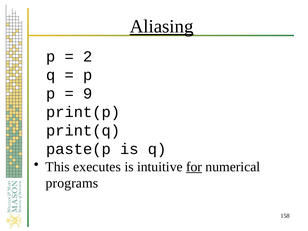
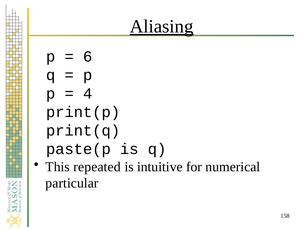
2: 2 -> 6
9: 9 -> 4
executes: executes -> repeated
for underline: present -> none
programs: programs -> particular
